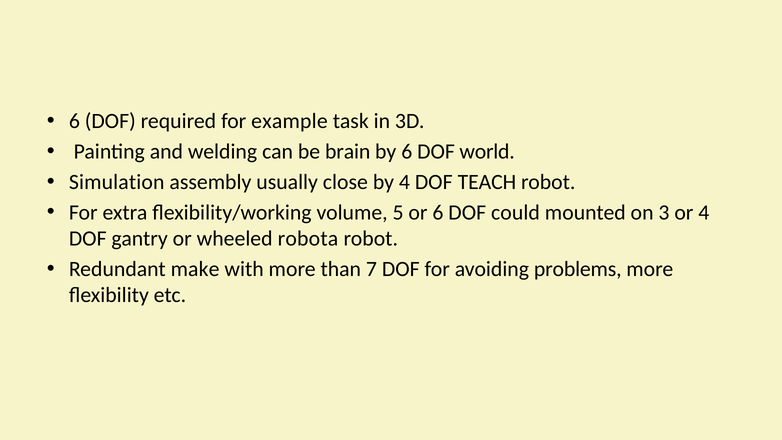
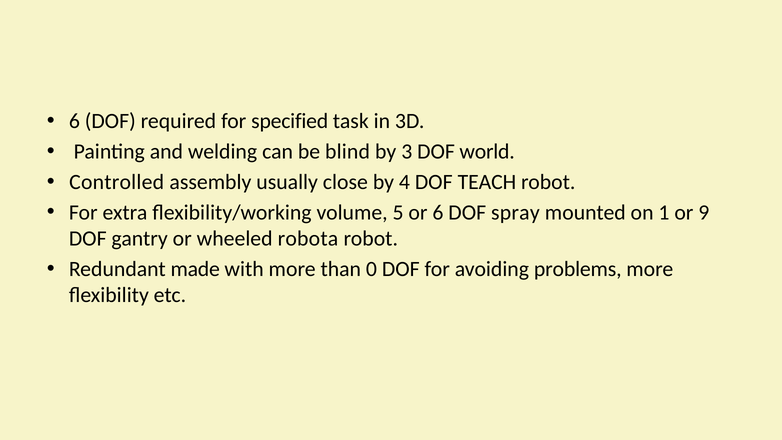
example: example -> specified
brain: brain -> blind
by 6: 6 -> 3
Simulation: Simulation -> Controlled
could: could -> spray
3: 3 -> 1
or 4: 4 -> 9
make: make -> made
7: 7 -> 0
